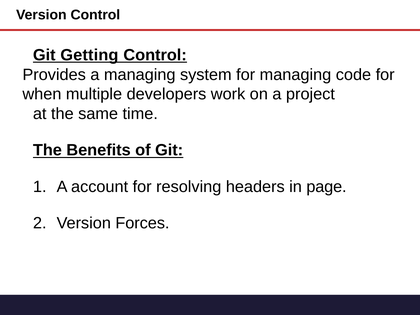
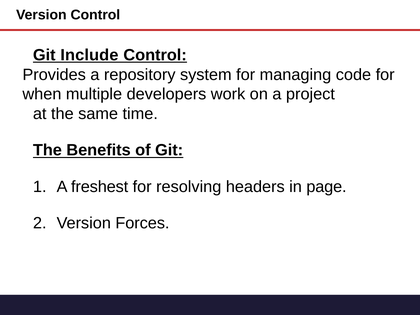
Getting: Getting -> Include
a managing: managing -> repository
account: account -> freshest
